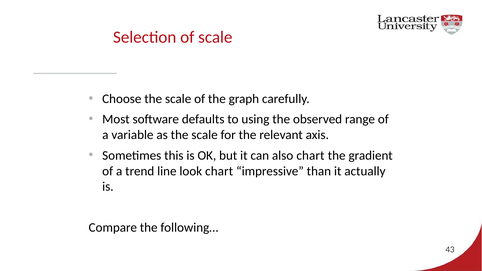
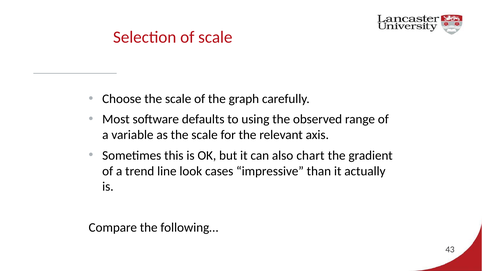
look chart: chart -> cases
